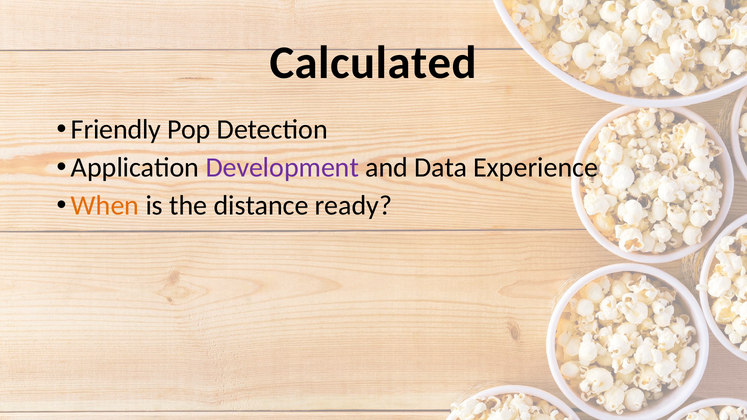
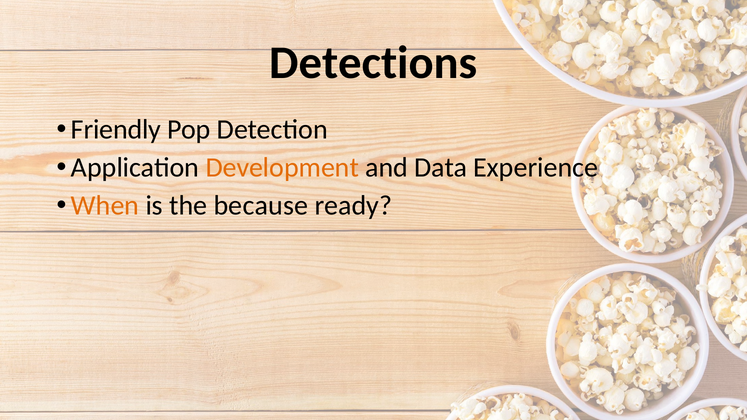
Calculated: Calculated -> Detections
Development colour: purple -> orange
distance: distance -> because
